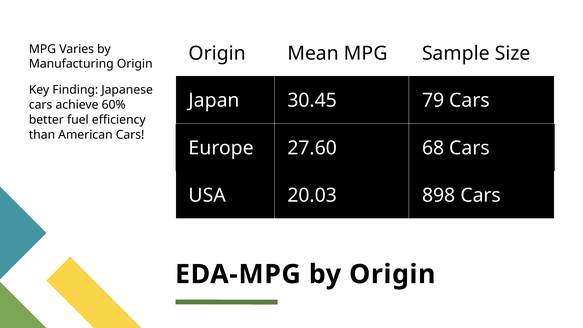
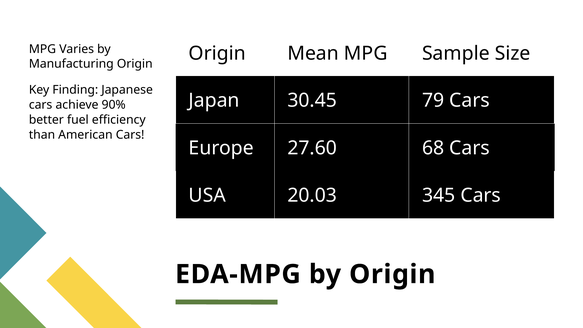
60%: 60% -> 90%
898: 898 -> 345
